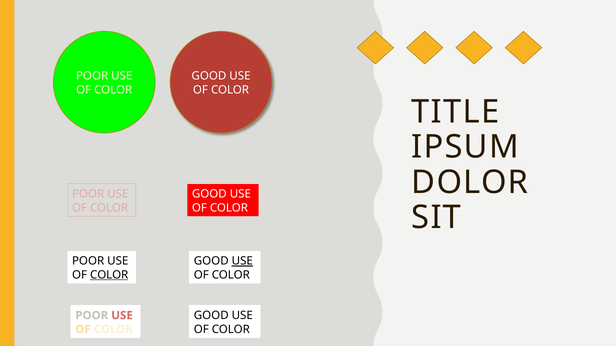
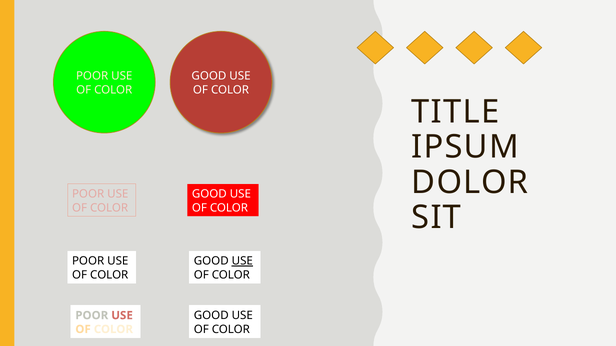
COLOR at (109, 275) underline: present -> none
